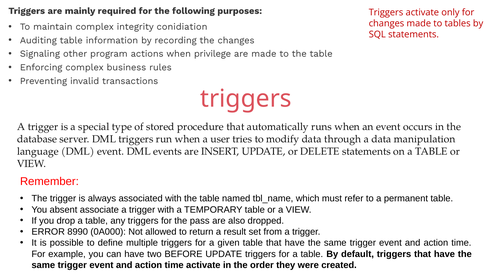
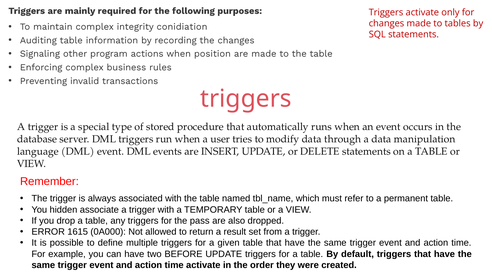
privilege: privilege -> position
absent: absent -> hidden
8990: 8990 -> 1615
